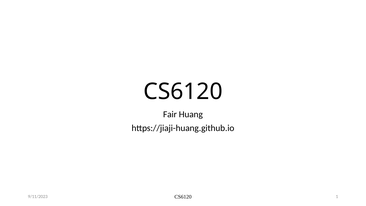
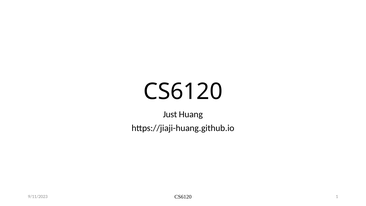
Fair: Fair -> Just
